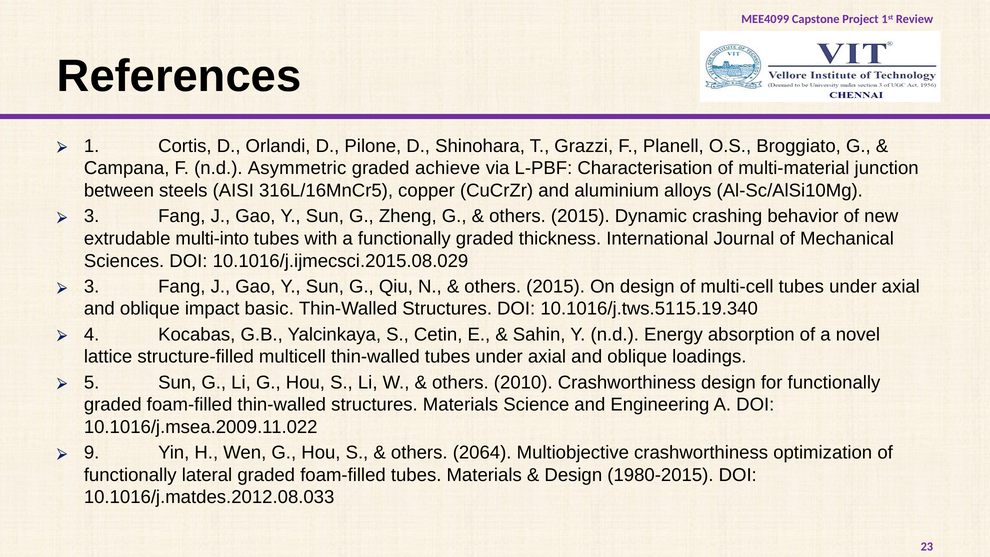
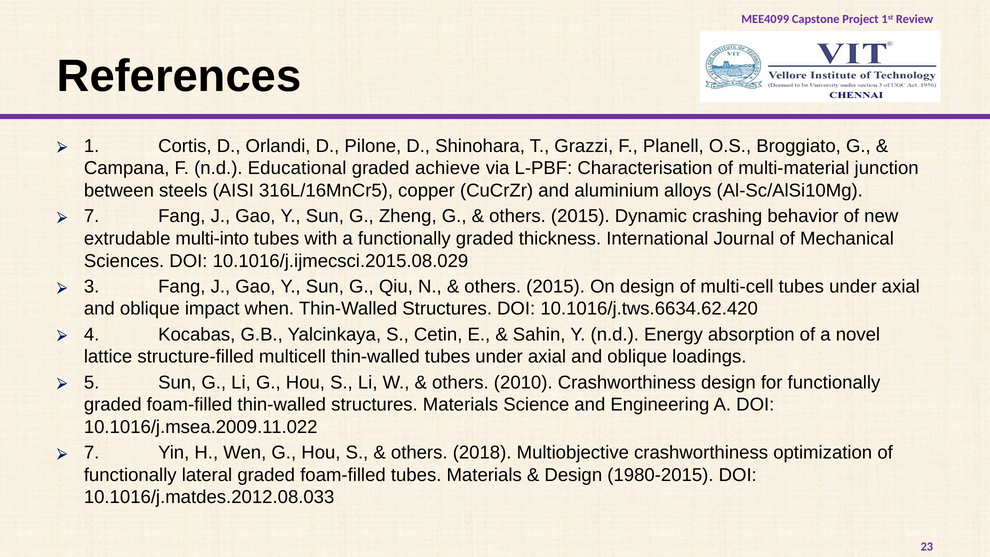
Asymmetric: Asymmetric -> Educational
3 at (92, 216): 3 -> 7
basic: basic -> when
10.1016/j.tws.5115.19.340: 10.1016/j.tws.5115.19.340 -> 10.1016/j.tws.6634.62.420
9 at (92, 453): 9 -> 7
2064: 2064 -> 2018
